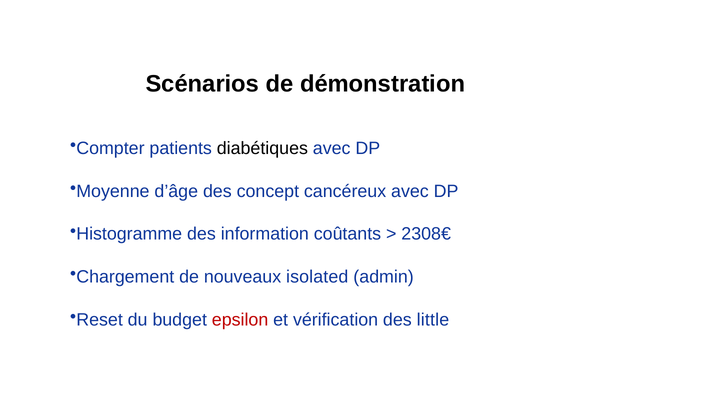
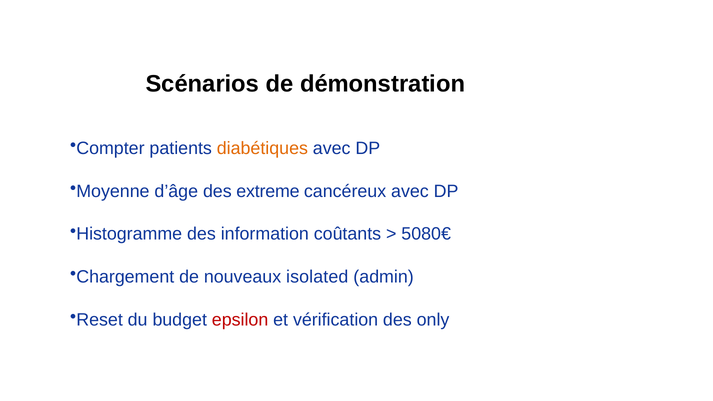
diabétiques colour: black -> orange
concept: concept -> extreme
2308€: 2308€ -> 5080€
little: little -> only
